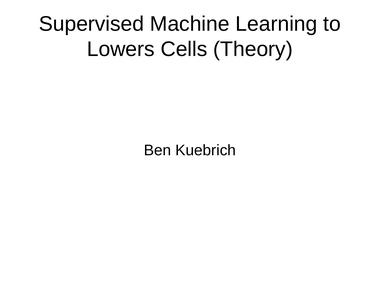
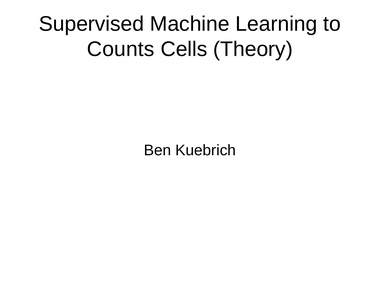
Lowers: Lowers -> Counts
